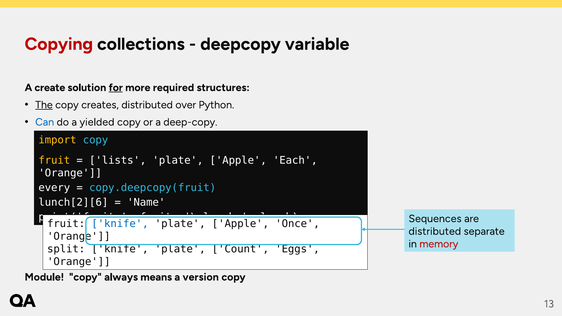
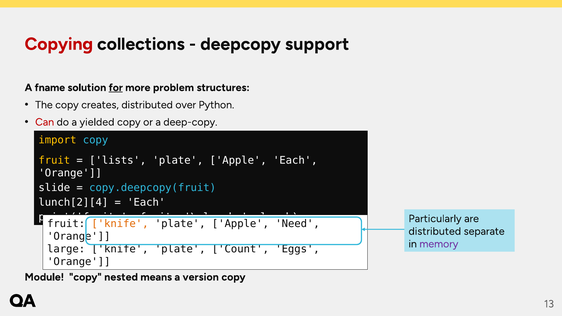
variable: variable -> support
create: create -> fname
required: required -> problem
The underline: present -> none
Can colour: blue -> red
every: every -> slide
lunch[2][6: lunch[2][6 -> lunch[2][4
Name at (146, 202): Name -> Each
Sequences: Sequences -> Particularly
knife at (120, 224) colour: blue -> orange
Once: Once -> Need
memory colour: red -> purple
split: split -> large
always: always -> nested
